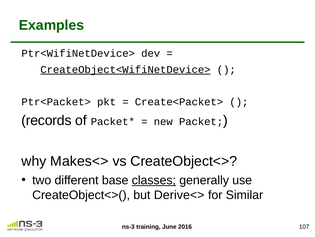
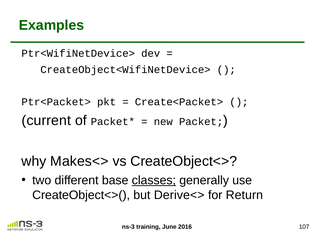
CreateObject<WifiNetDevice> underline: present -> none
records: records -> current
Similar: Similar -> Return
